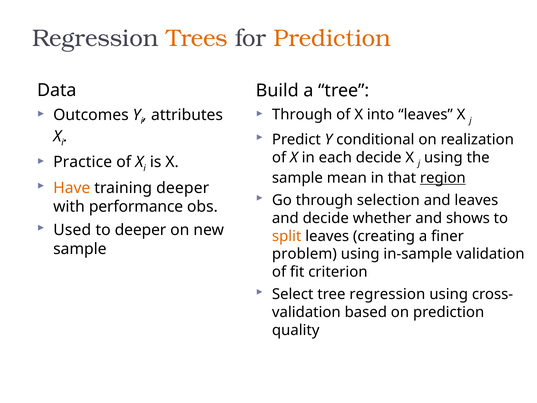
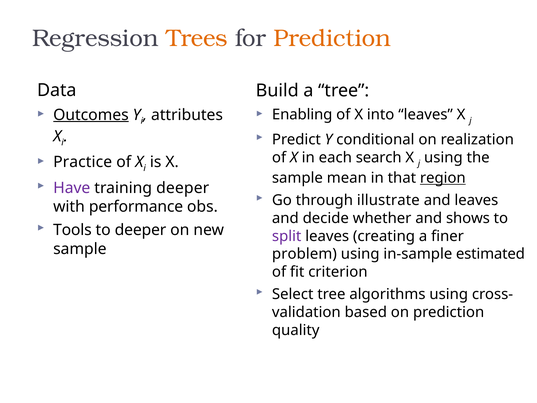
Outcomes underline: none -> present
Through at (302, 115): Through -> Enabling
each decide: decide -> search
Have colour: orange -> purple
selection: selection -> illustrate
Used: Used -> Tools
split colour: orange -> purple
in-sample validation: validation -> estimated
tree regression: regression -> algorithms
